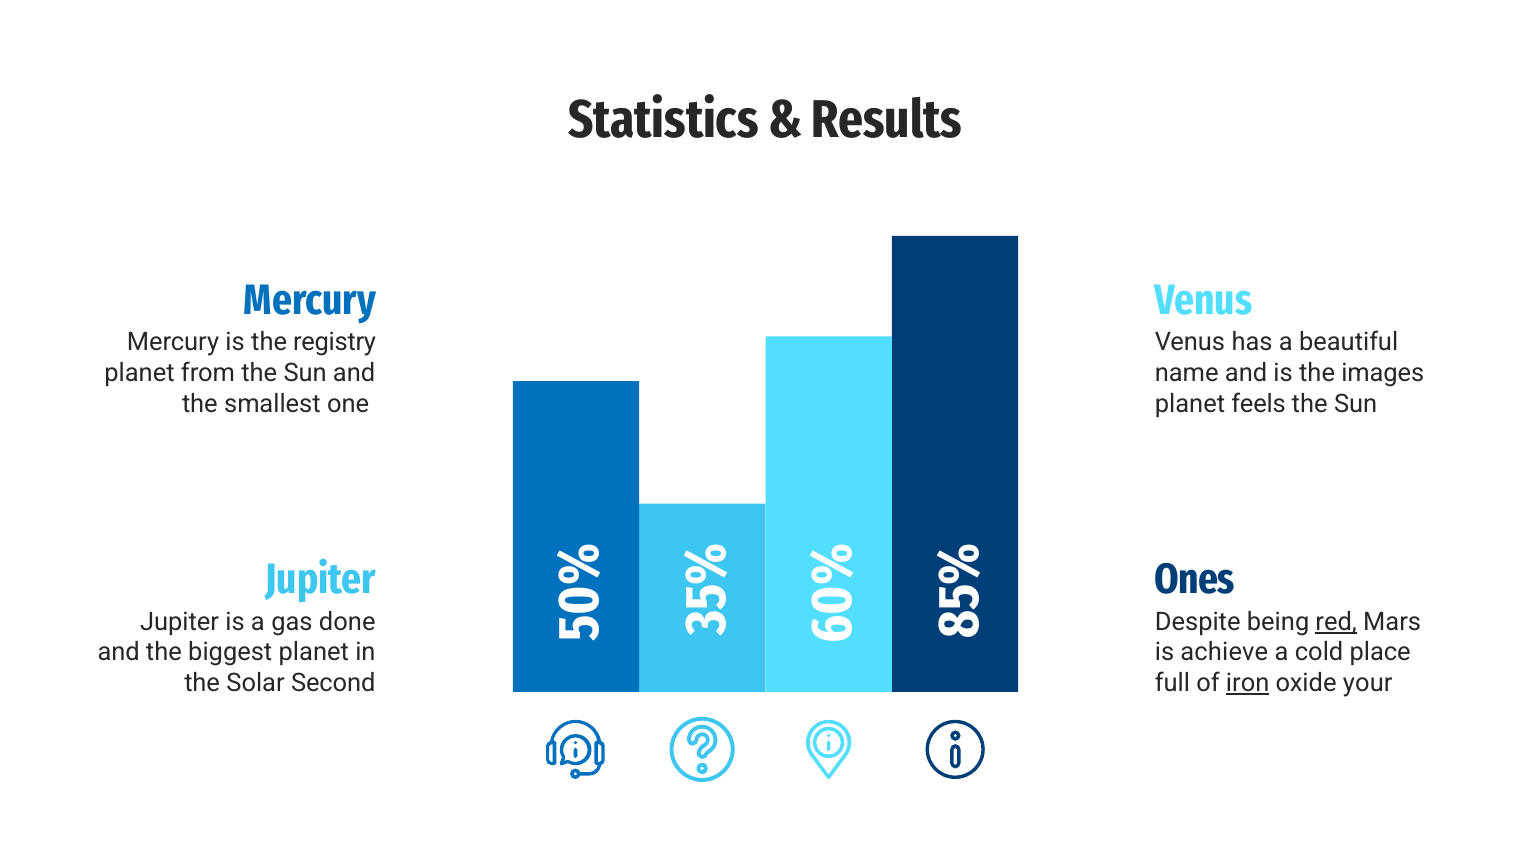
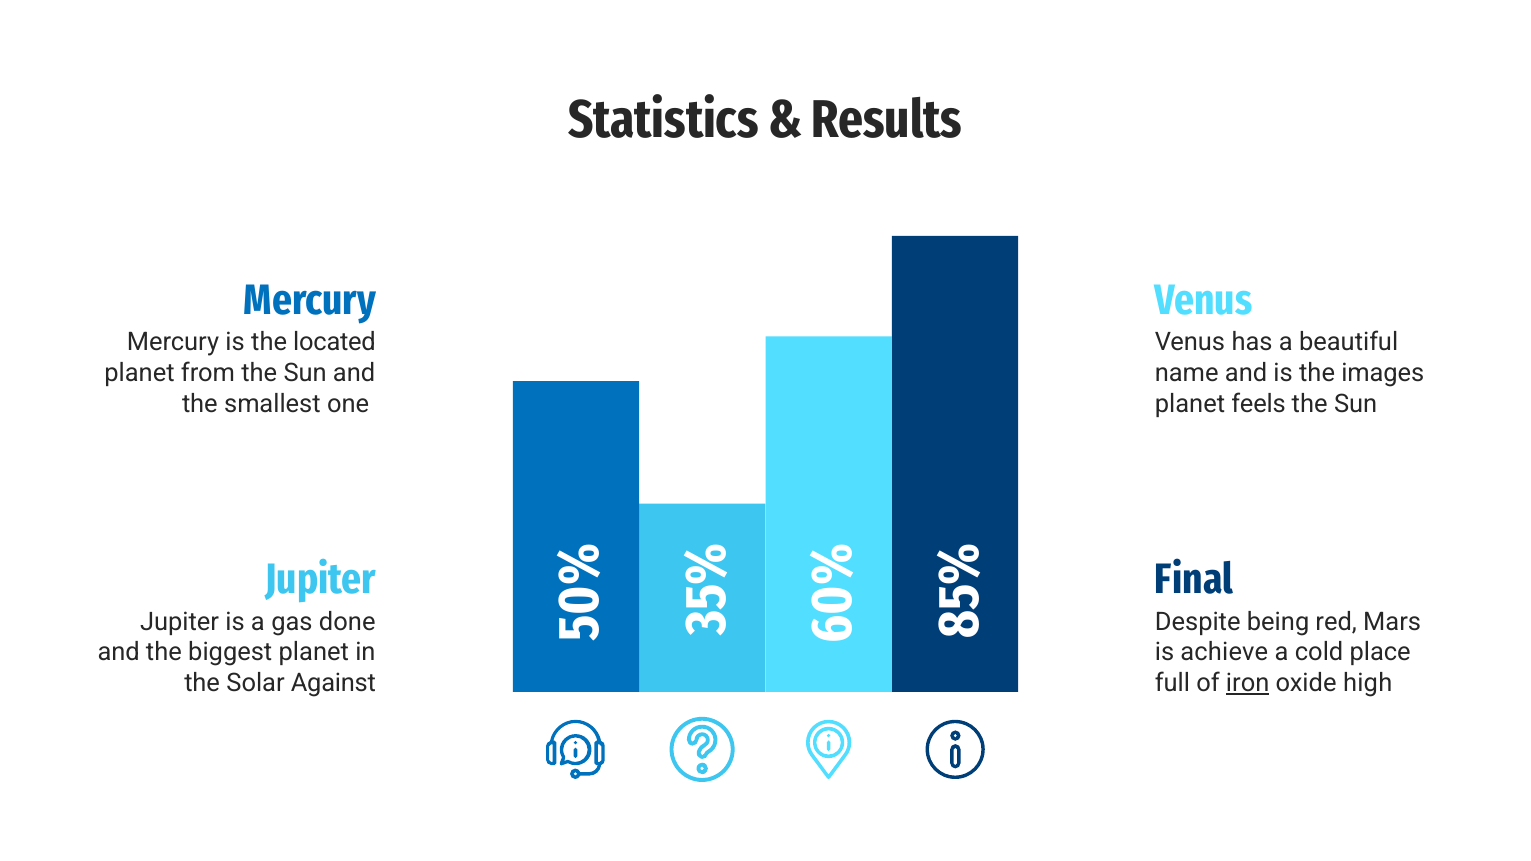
registry: registry -> located
Ones: Ones -> Final
red underline: present -> none
Second: Second -> Against
your: your -> high
